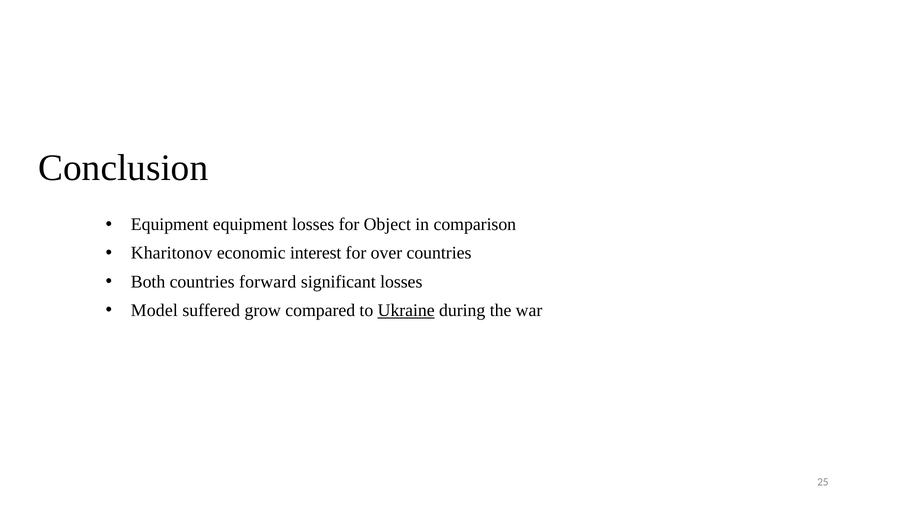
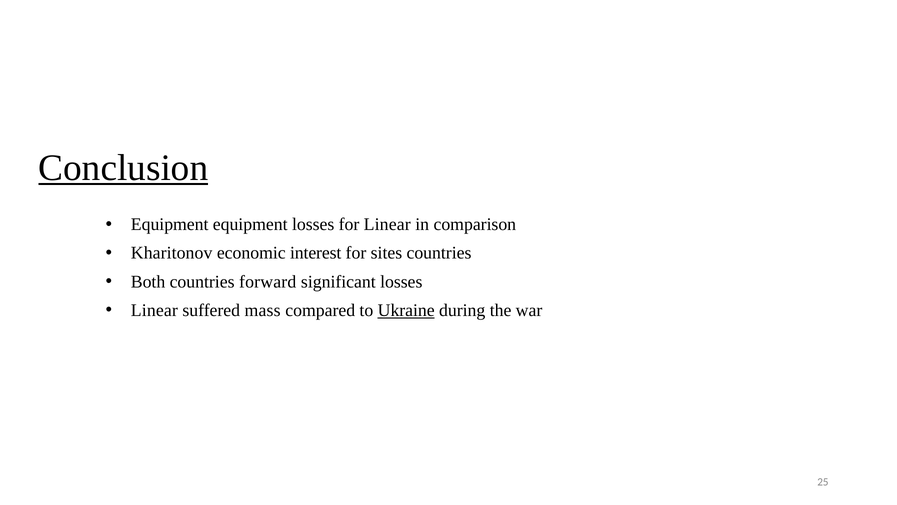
Conclusion underline: none -> present
for Object: Object -> Linear
over: over -> sites
Model at (154, 310): Model -> Linear
grow: grow -> mass
